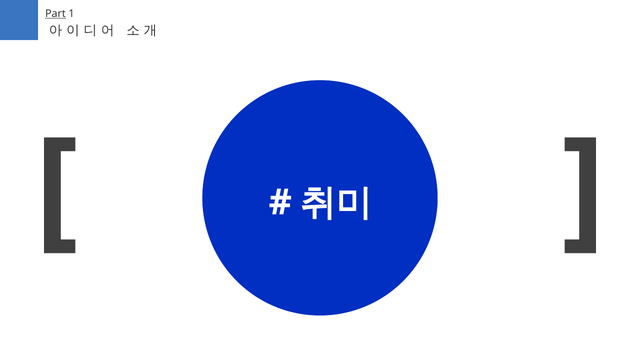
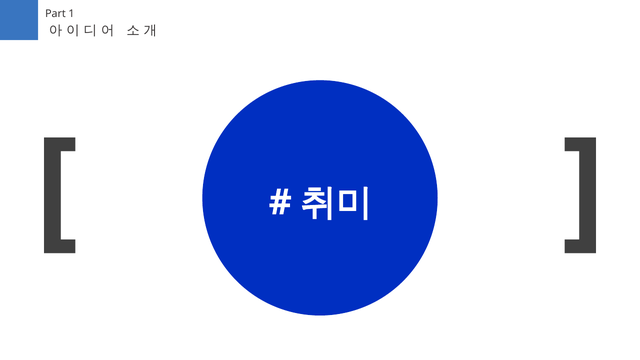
Part underline: present -> none
